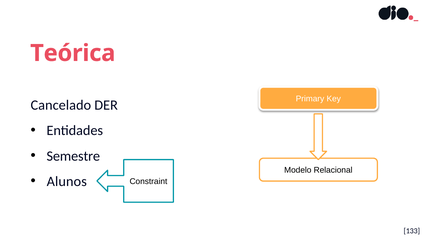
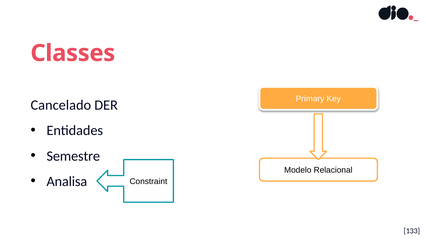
Teórica: Teórica -> Classes
Alunos: Alunos -> Analisa
